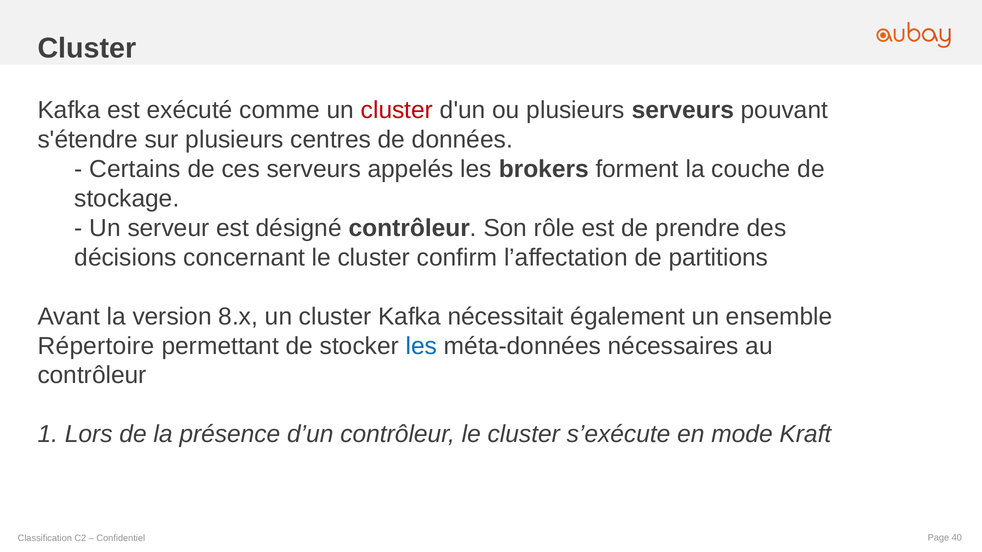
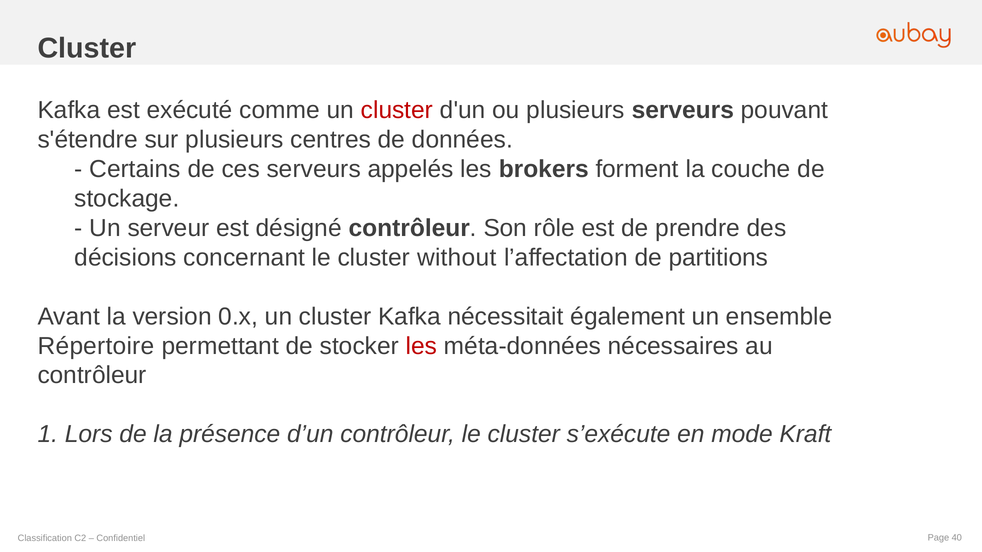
confirm: confirm -> without
8.x: 8.x -> 0.x
les at (422, 346) colour: blue -> red
